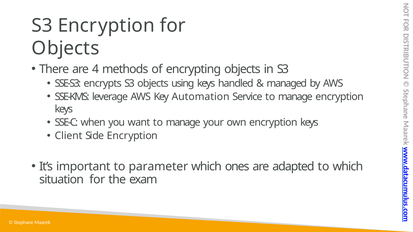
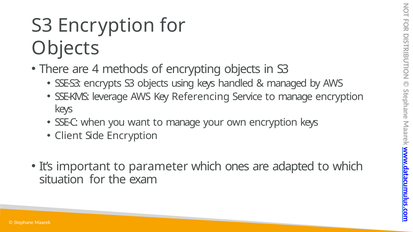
Automation: Automation -> Referencing
